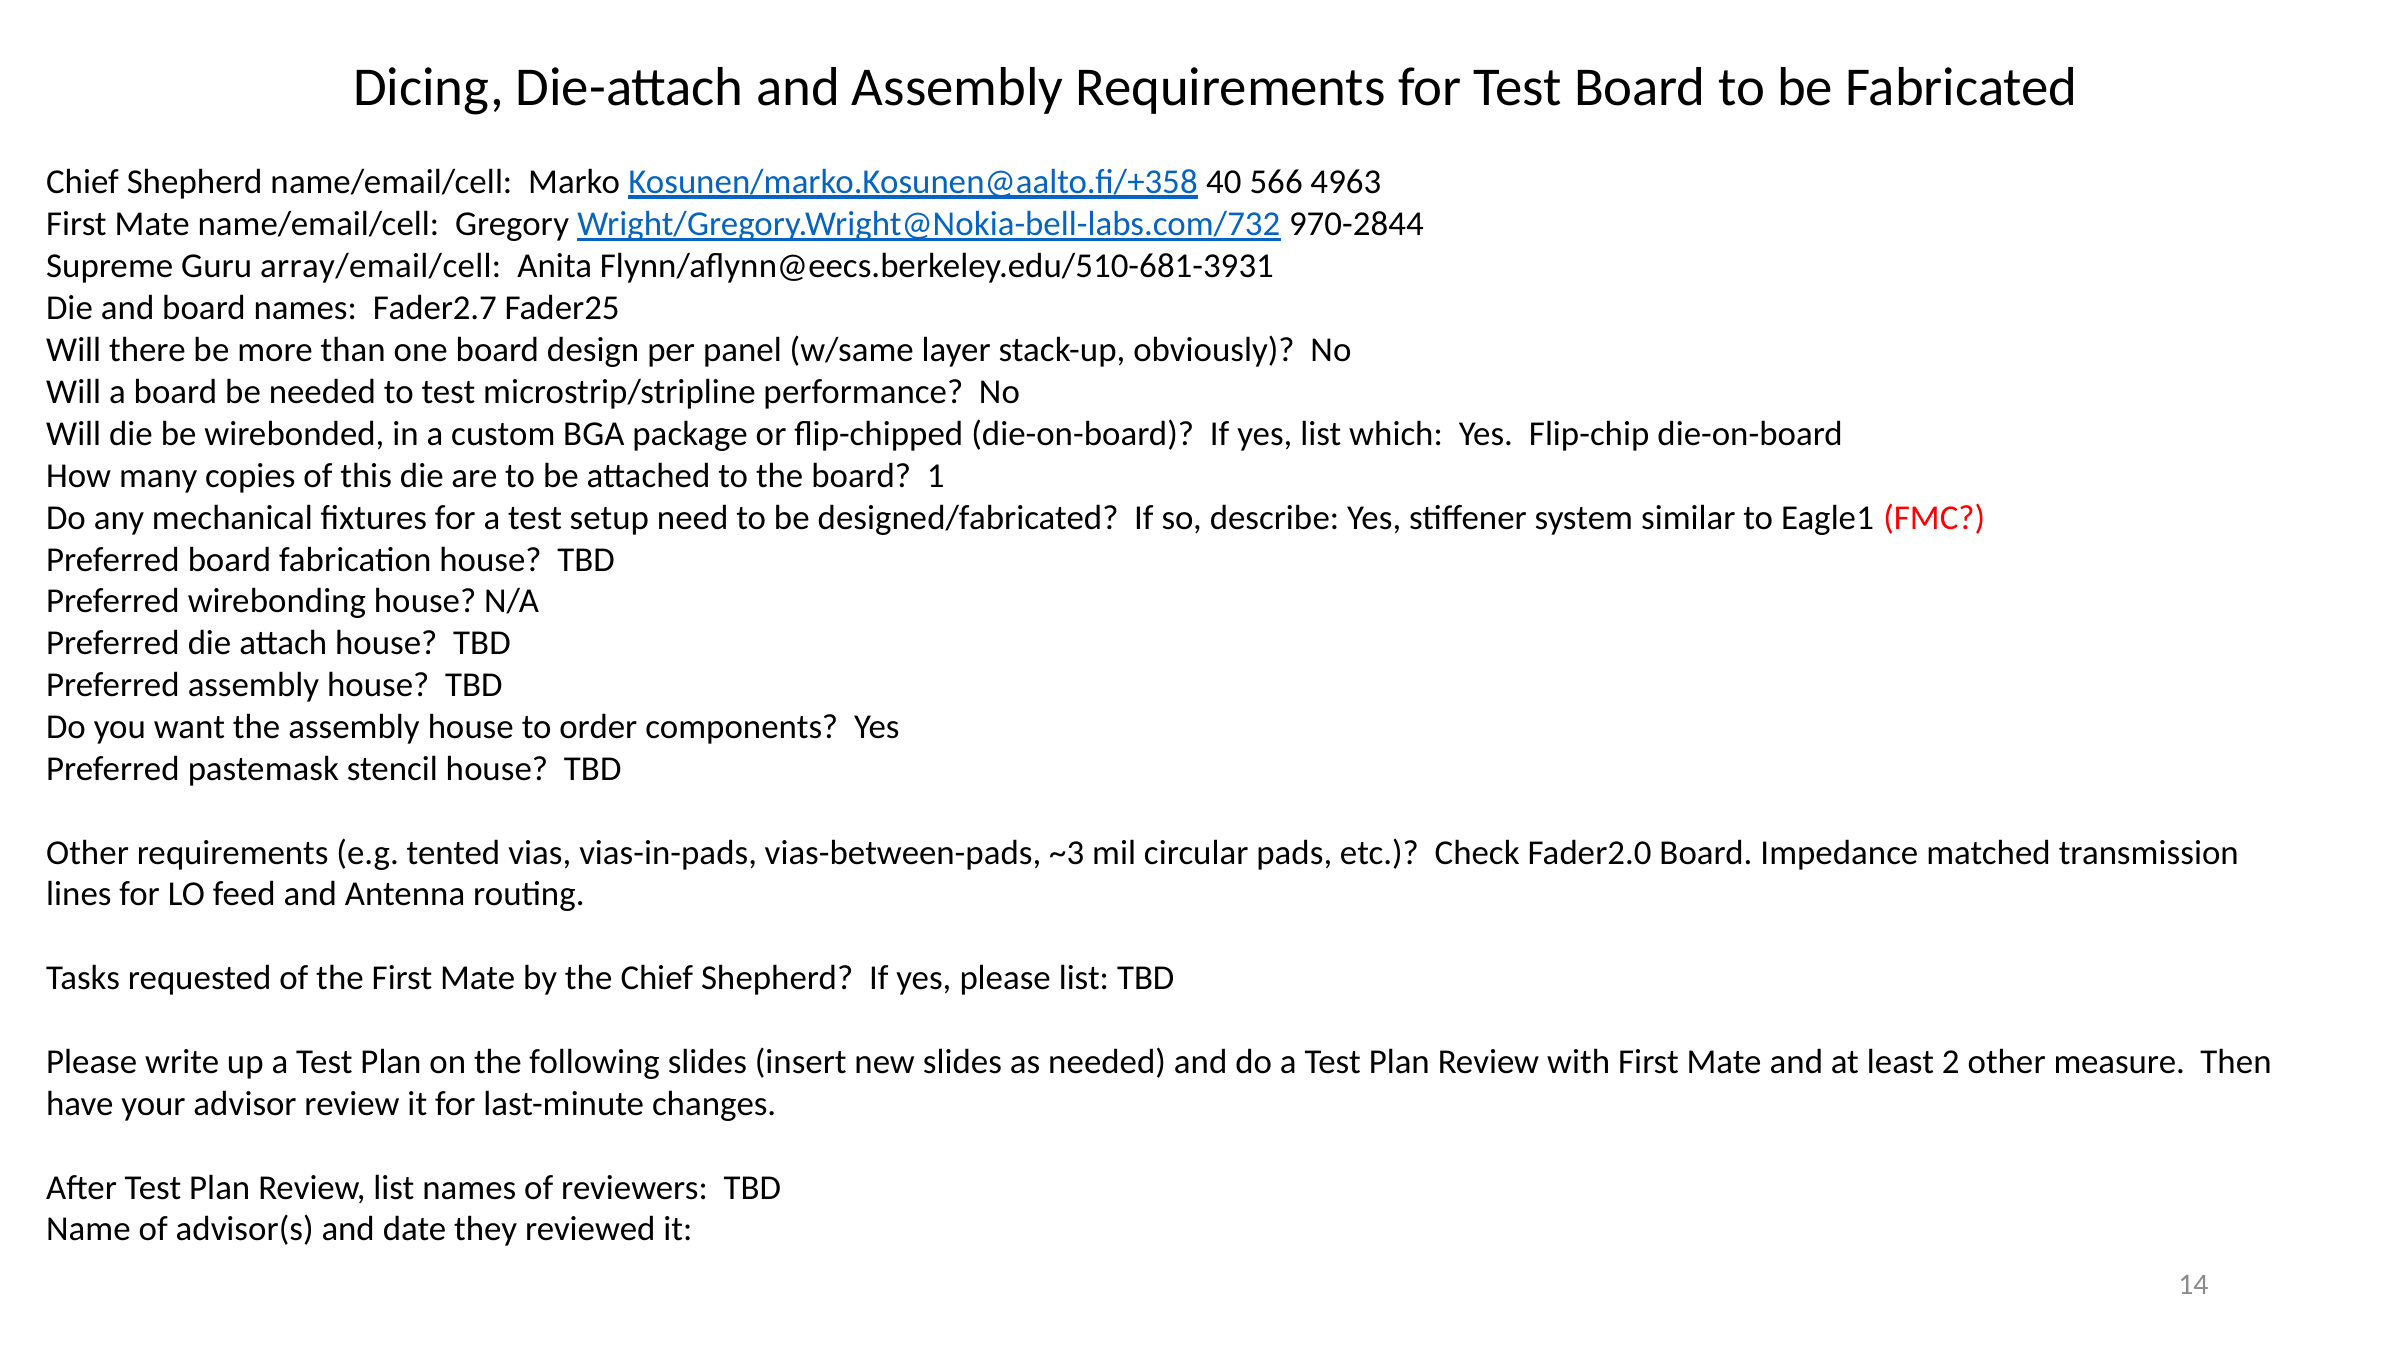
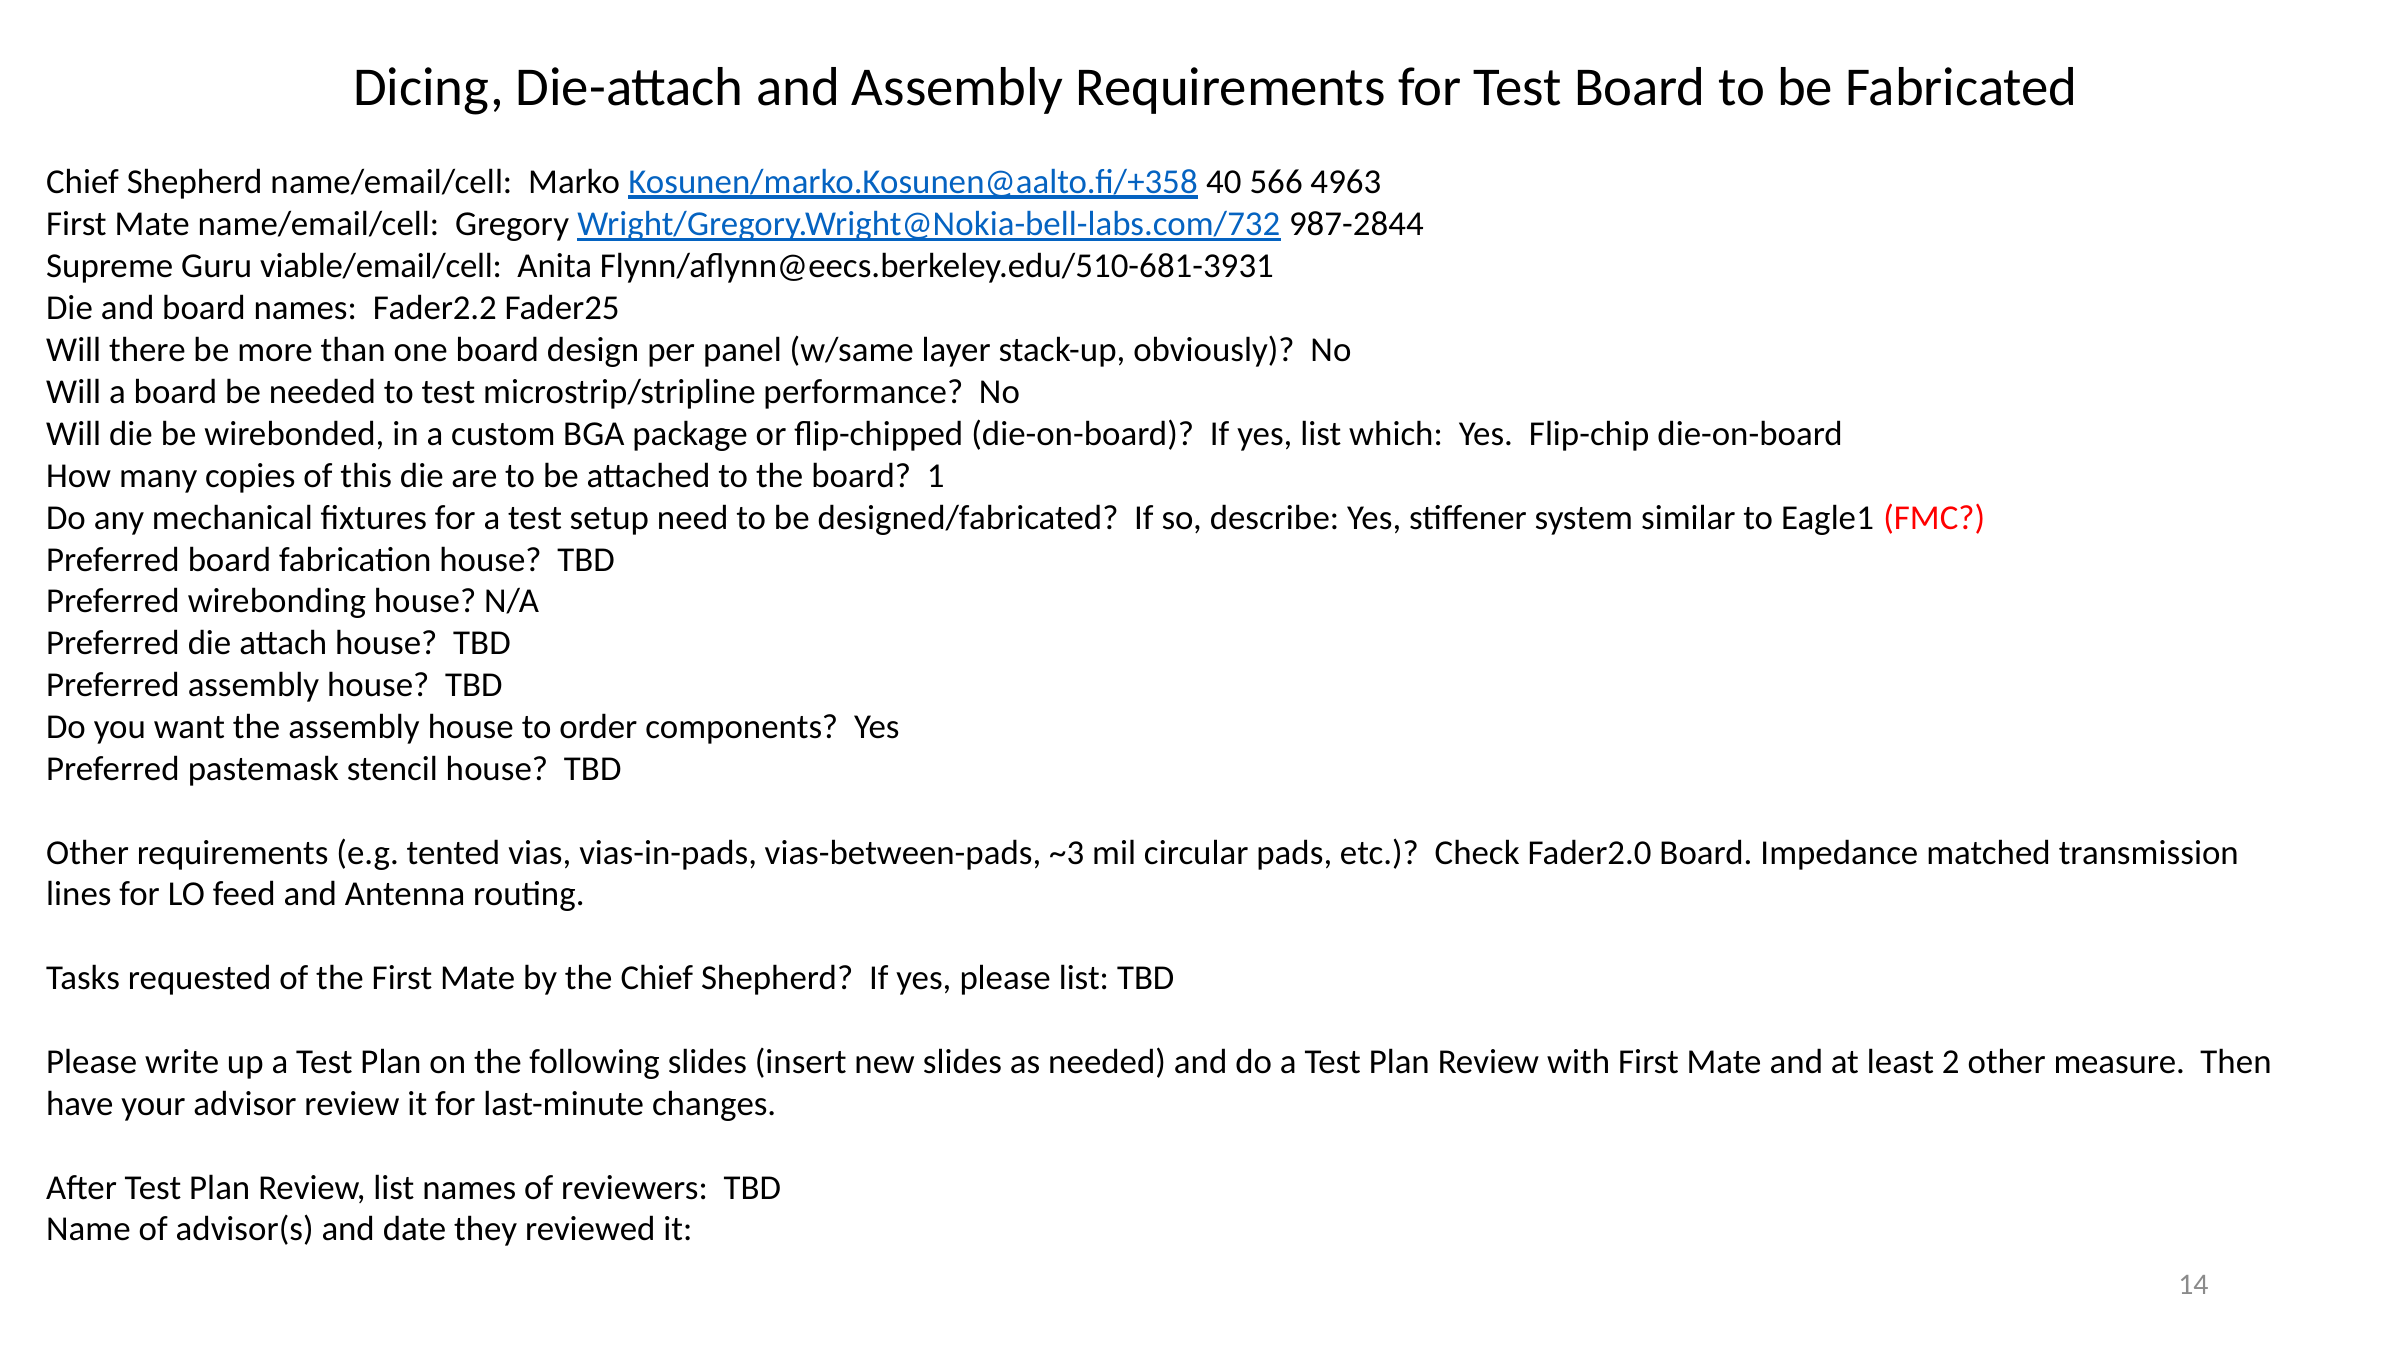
970-2844: 970-2844 -> 987-2844
array/email/cell: array/email/cell -> viable/email/cell
Fader2.7: Fader2.7 -> Fader2.2
